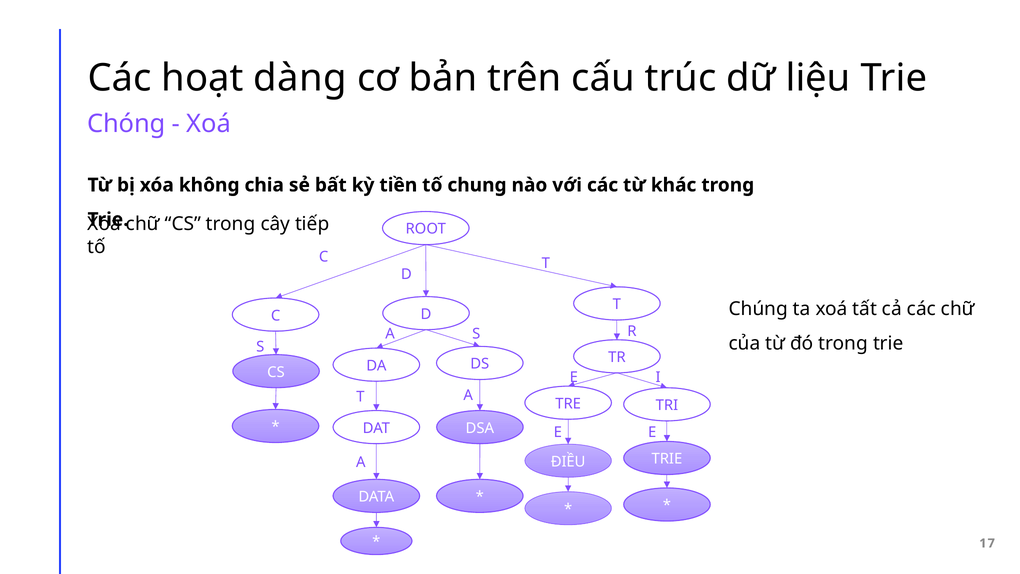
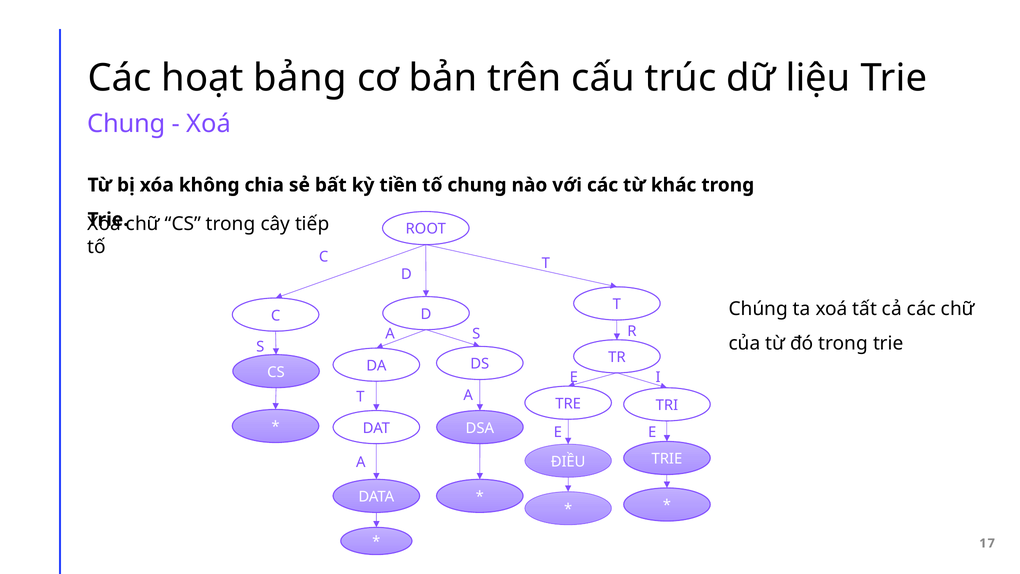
dàng: dàng -> bảng
Chóng at (126, 124): Chóng -> Chung
